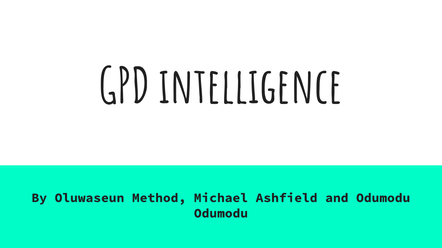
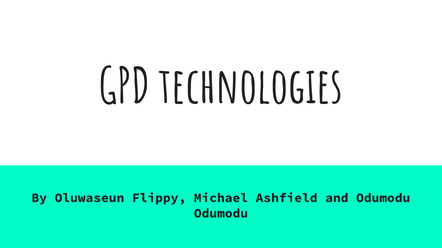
intelligence: intelligence -> technologies
Method: Method -> Flippy
